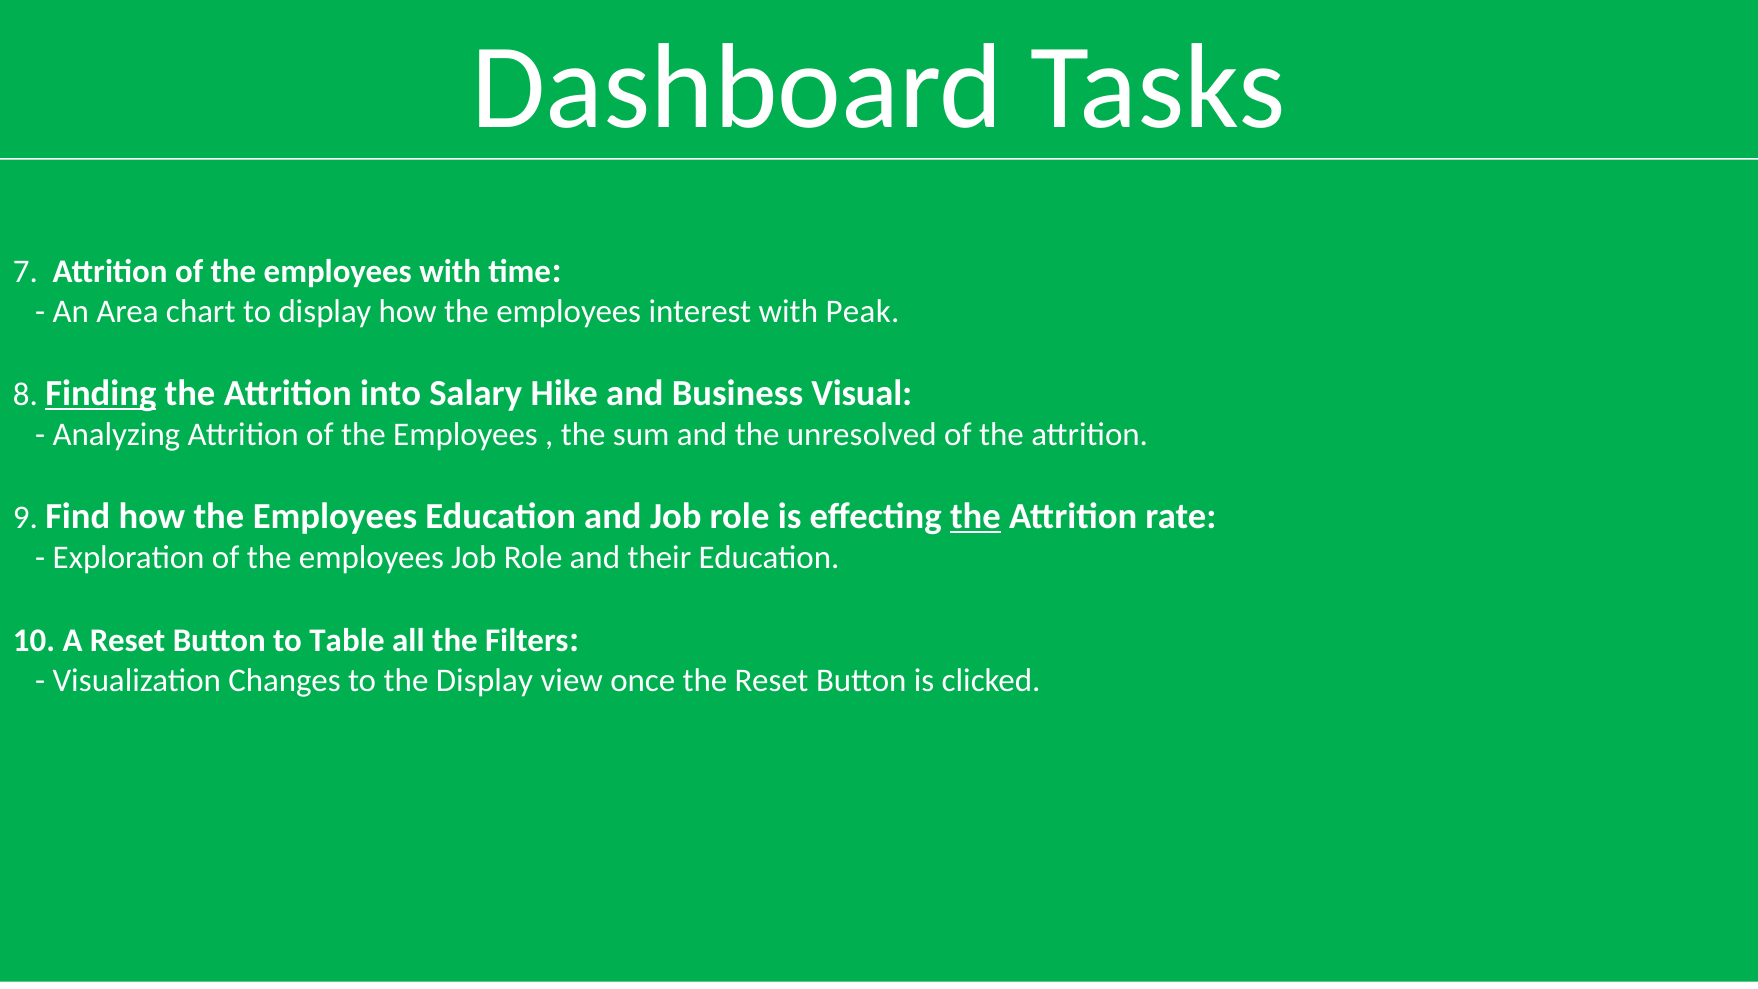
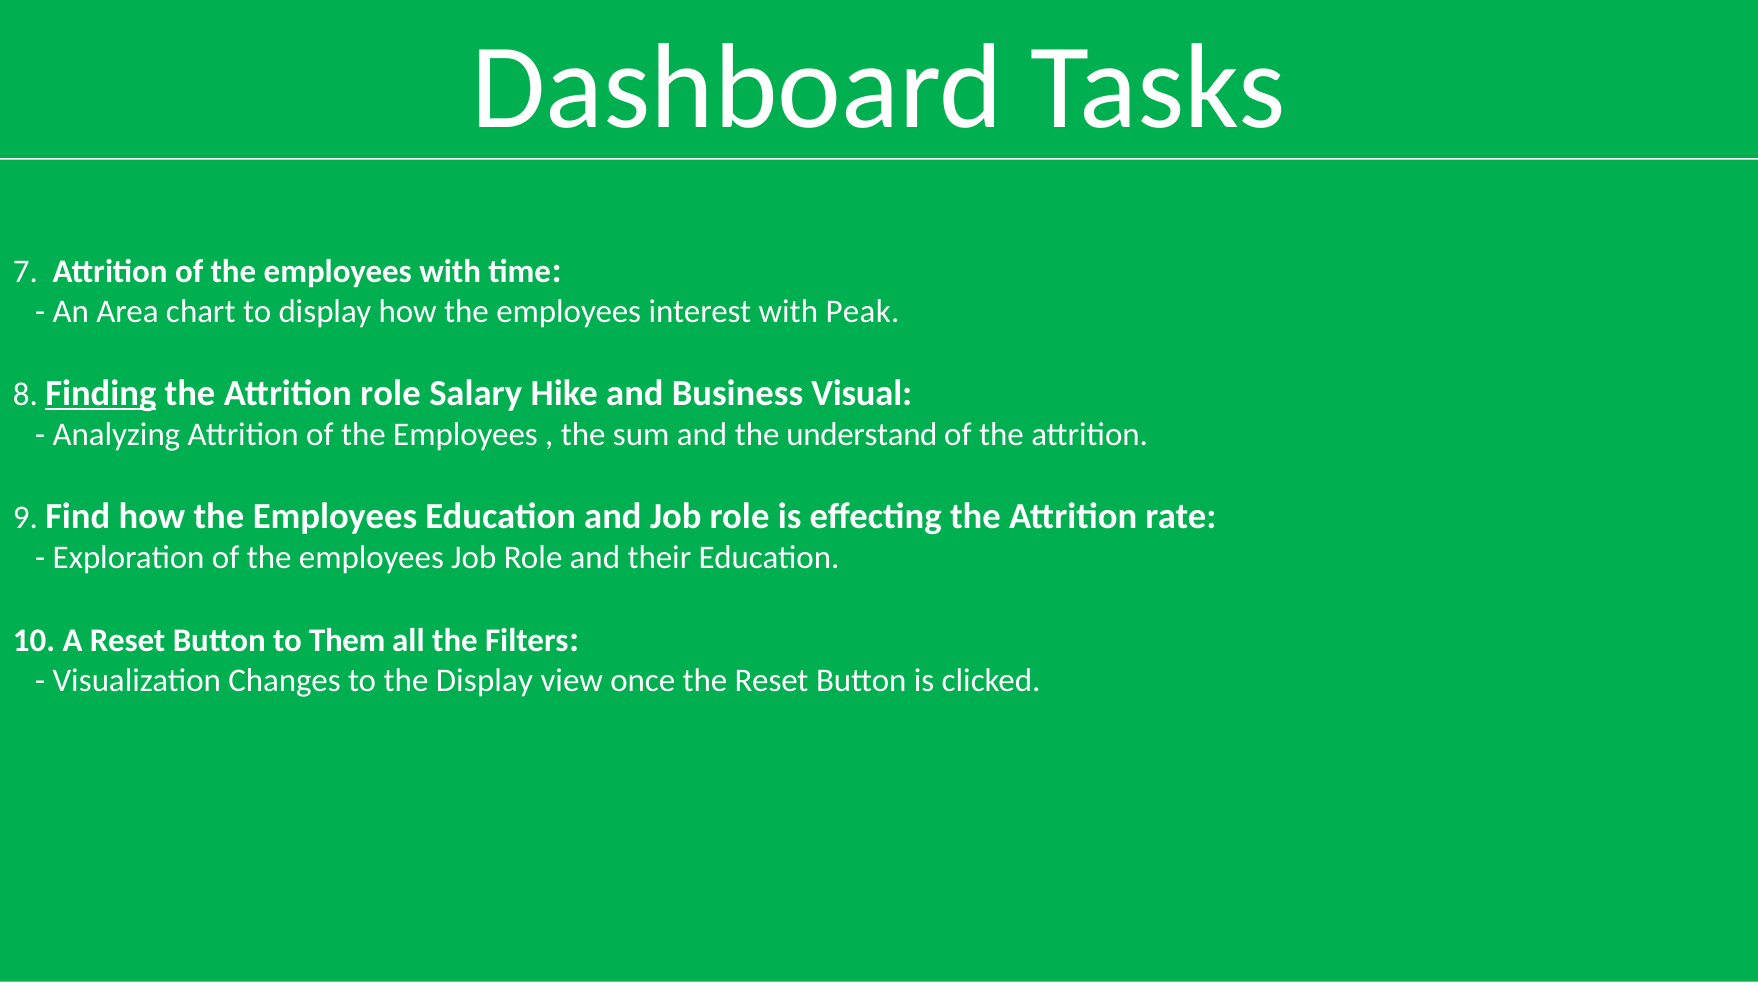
Attrition into: into -> role
unresolved: unresolved -> understand
the at (975, 516) underline: present -> none
Table: Table -> Them
